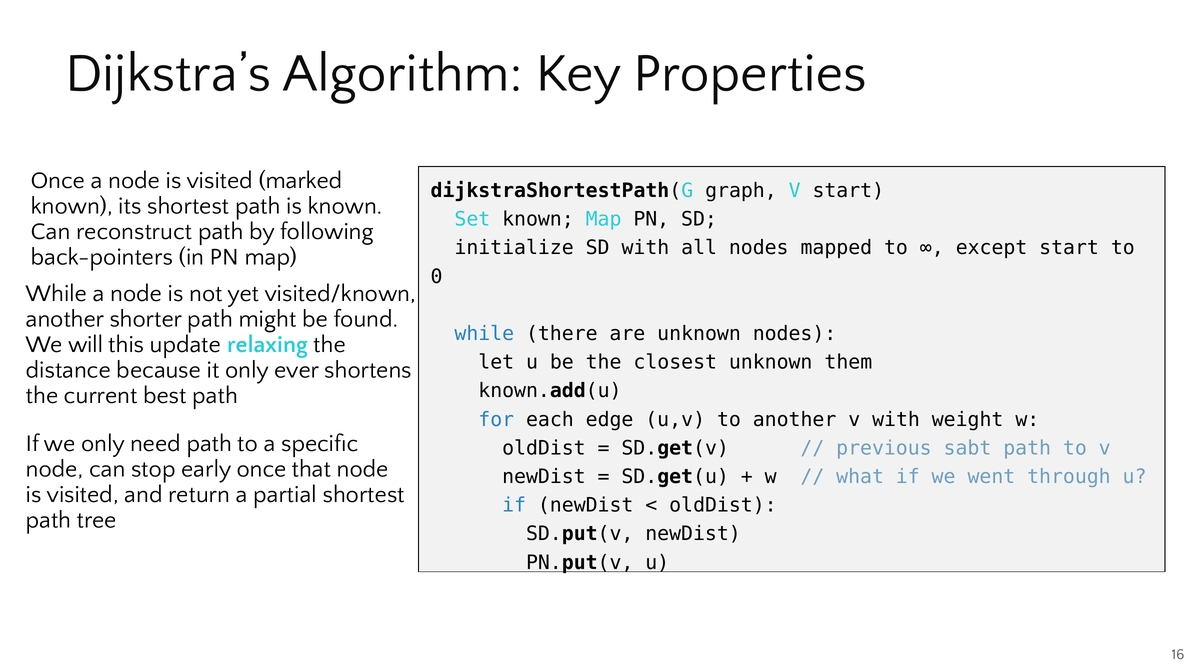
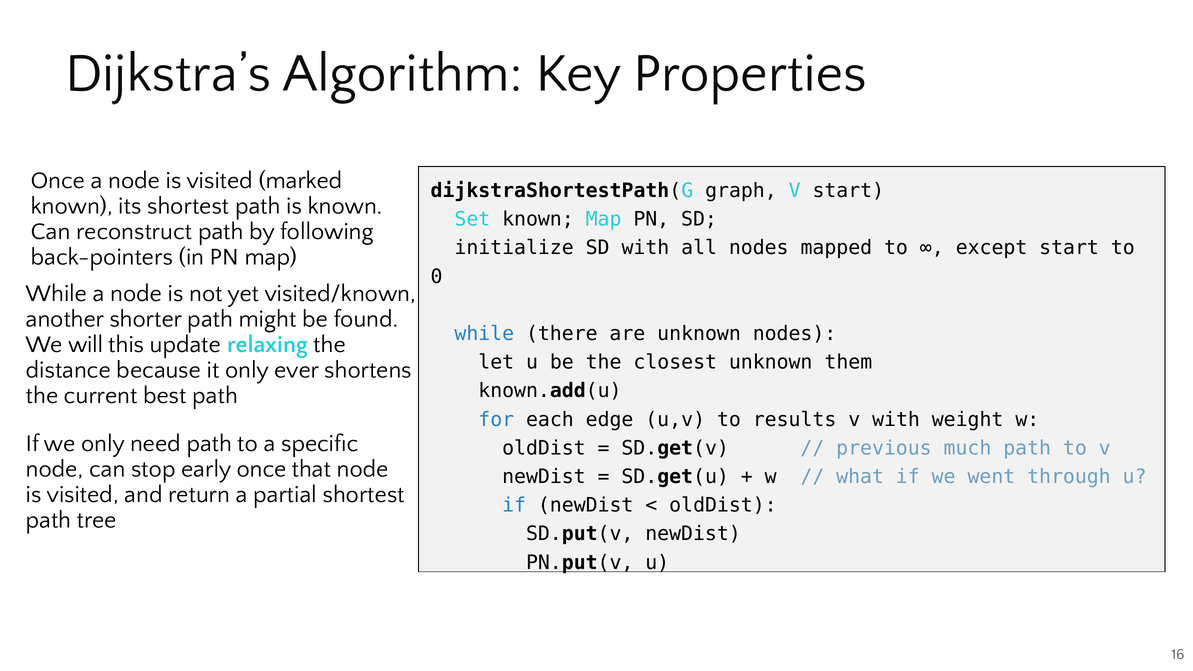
to another: another -> results
sabt: sabt -> much
